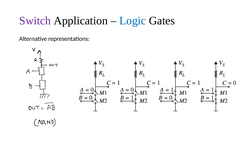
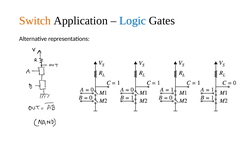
Switch colour: purple -> orange
